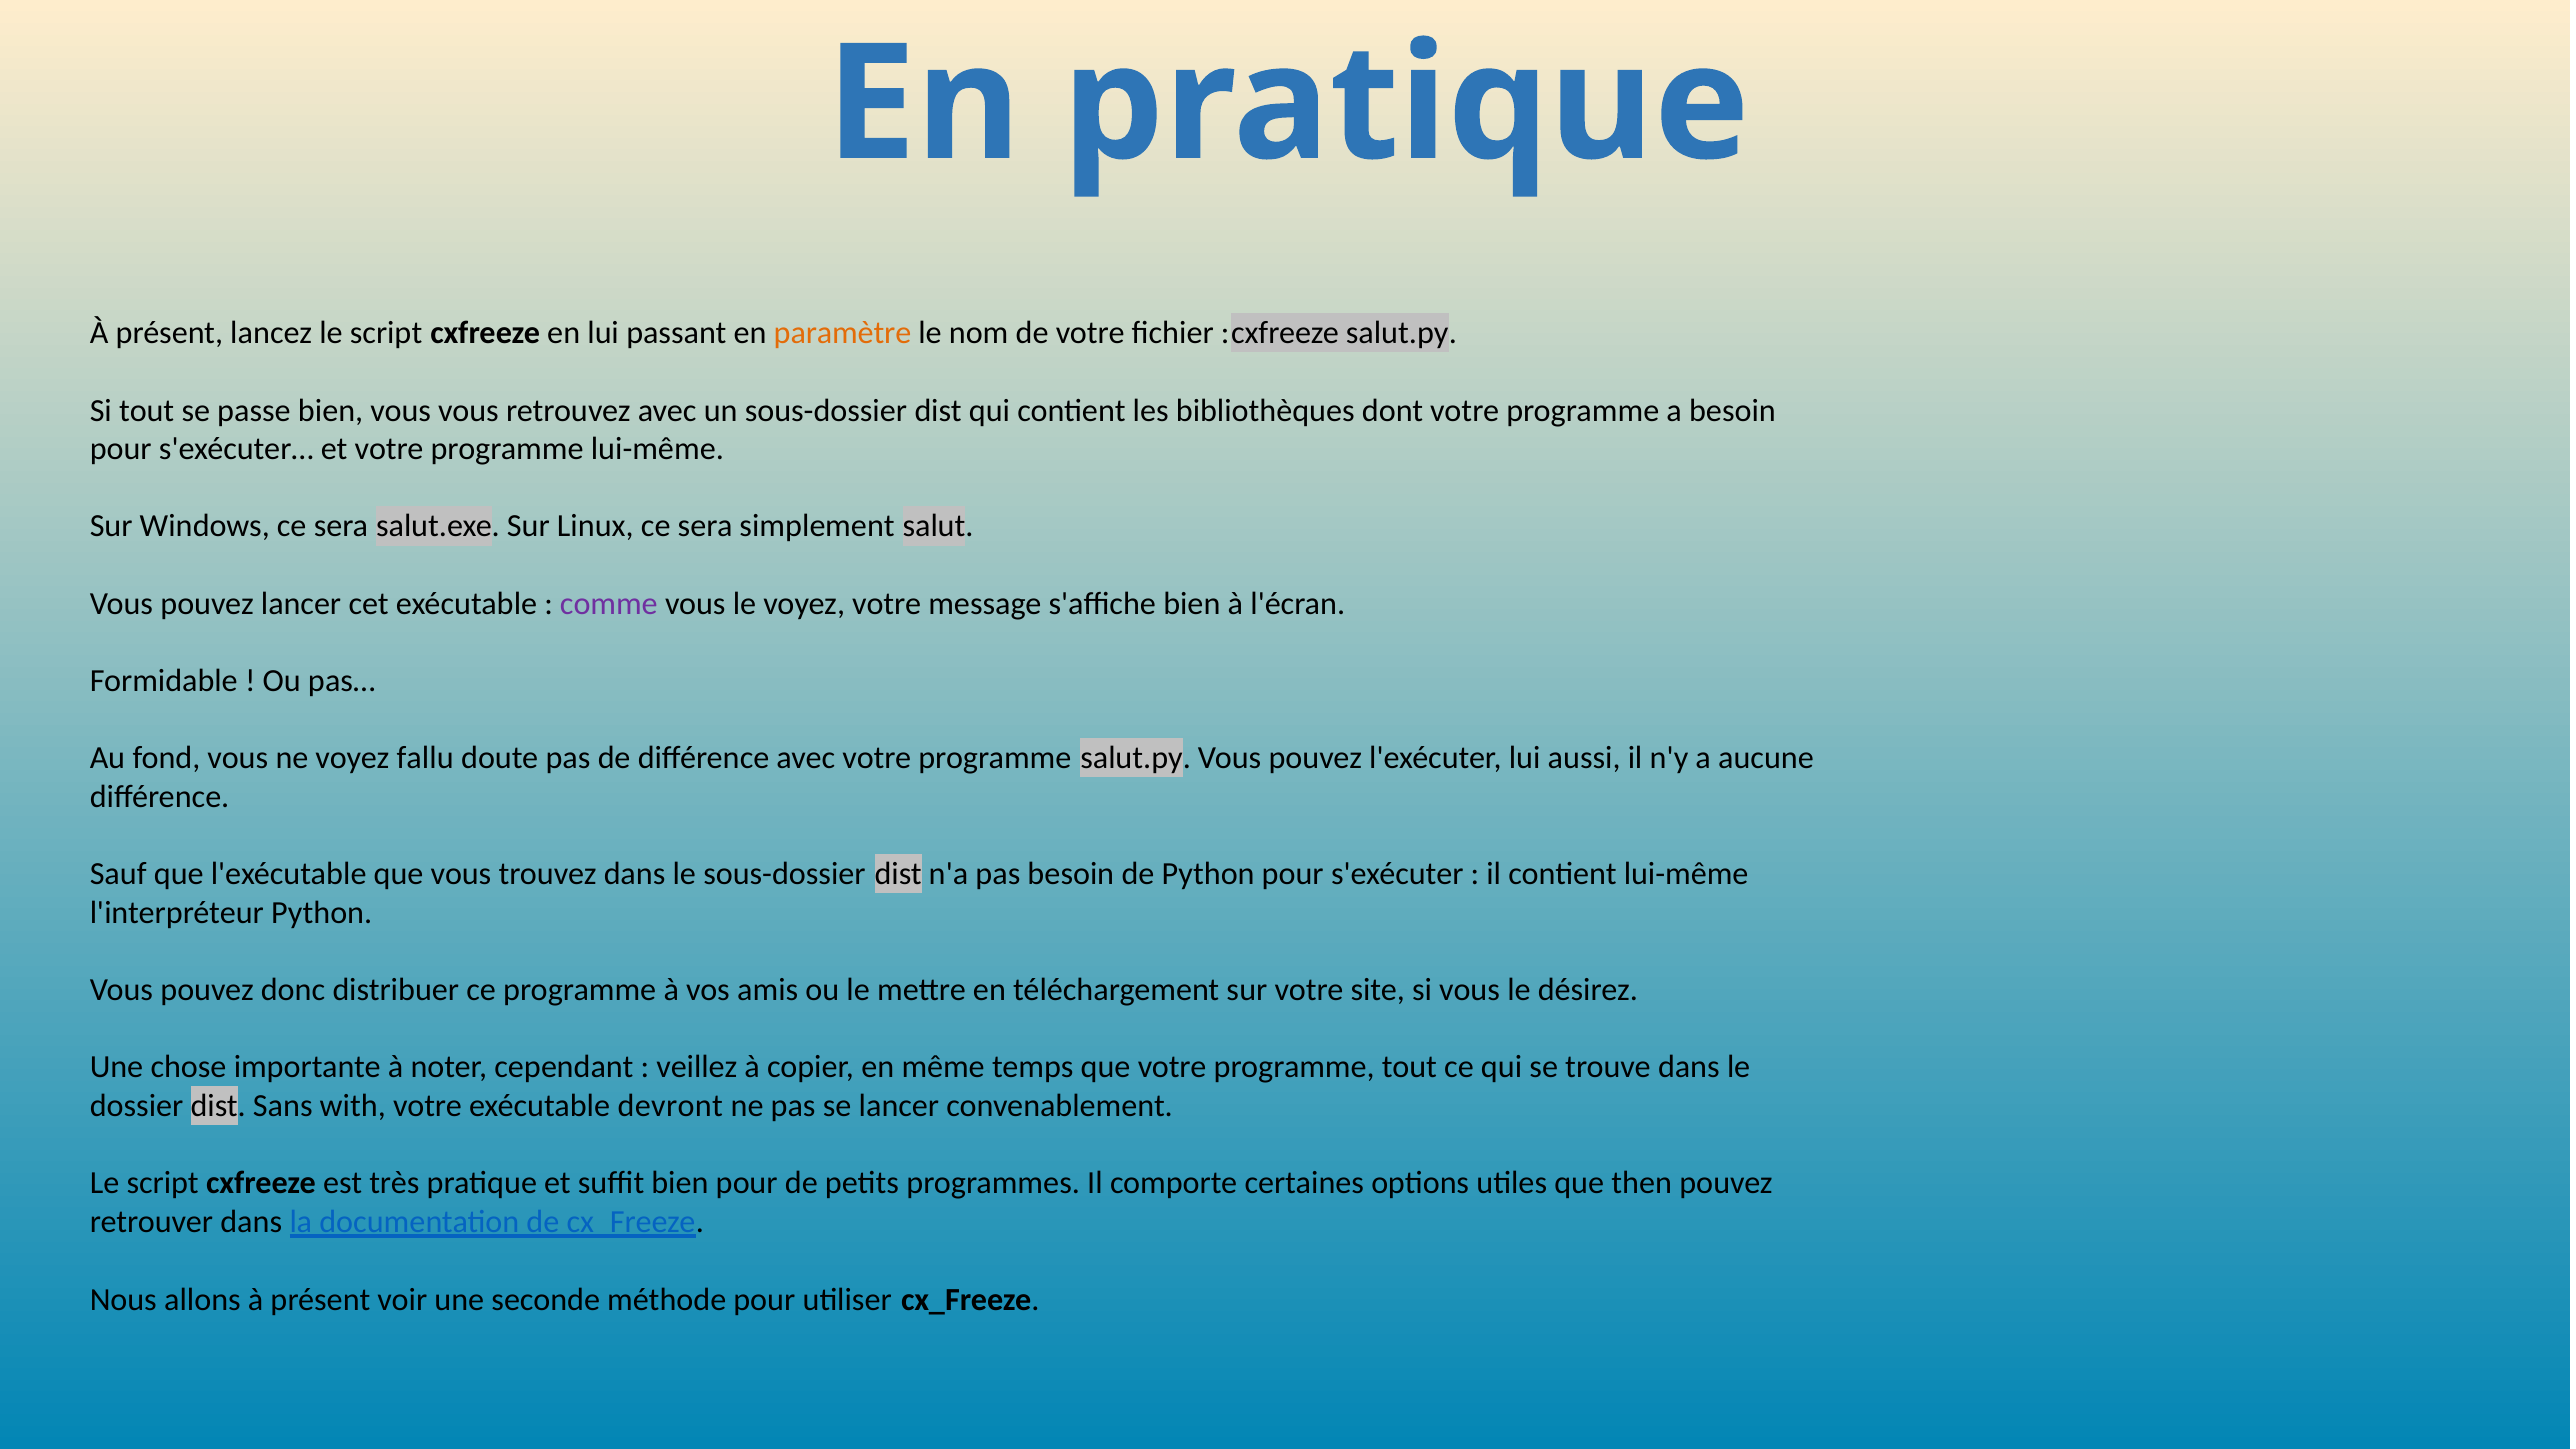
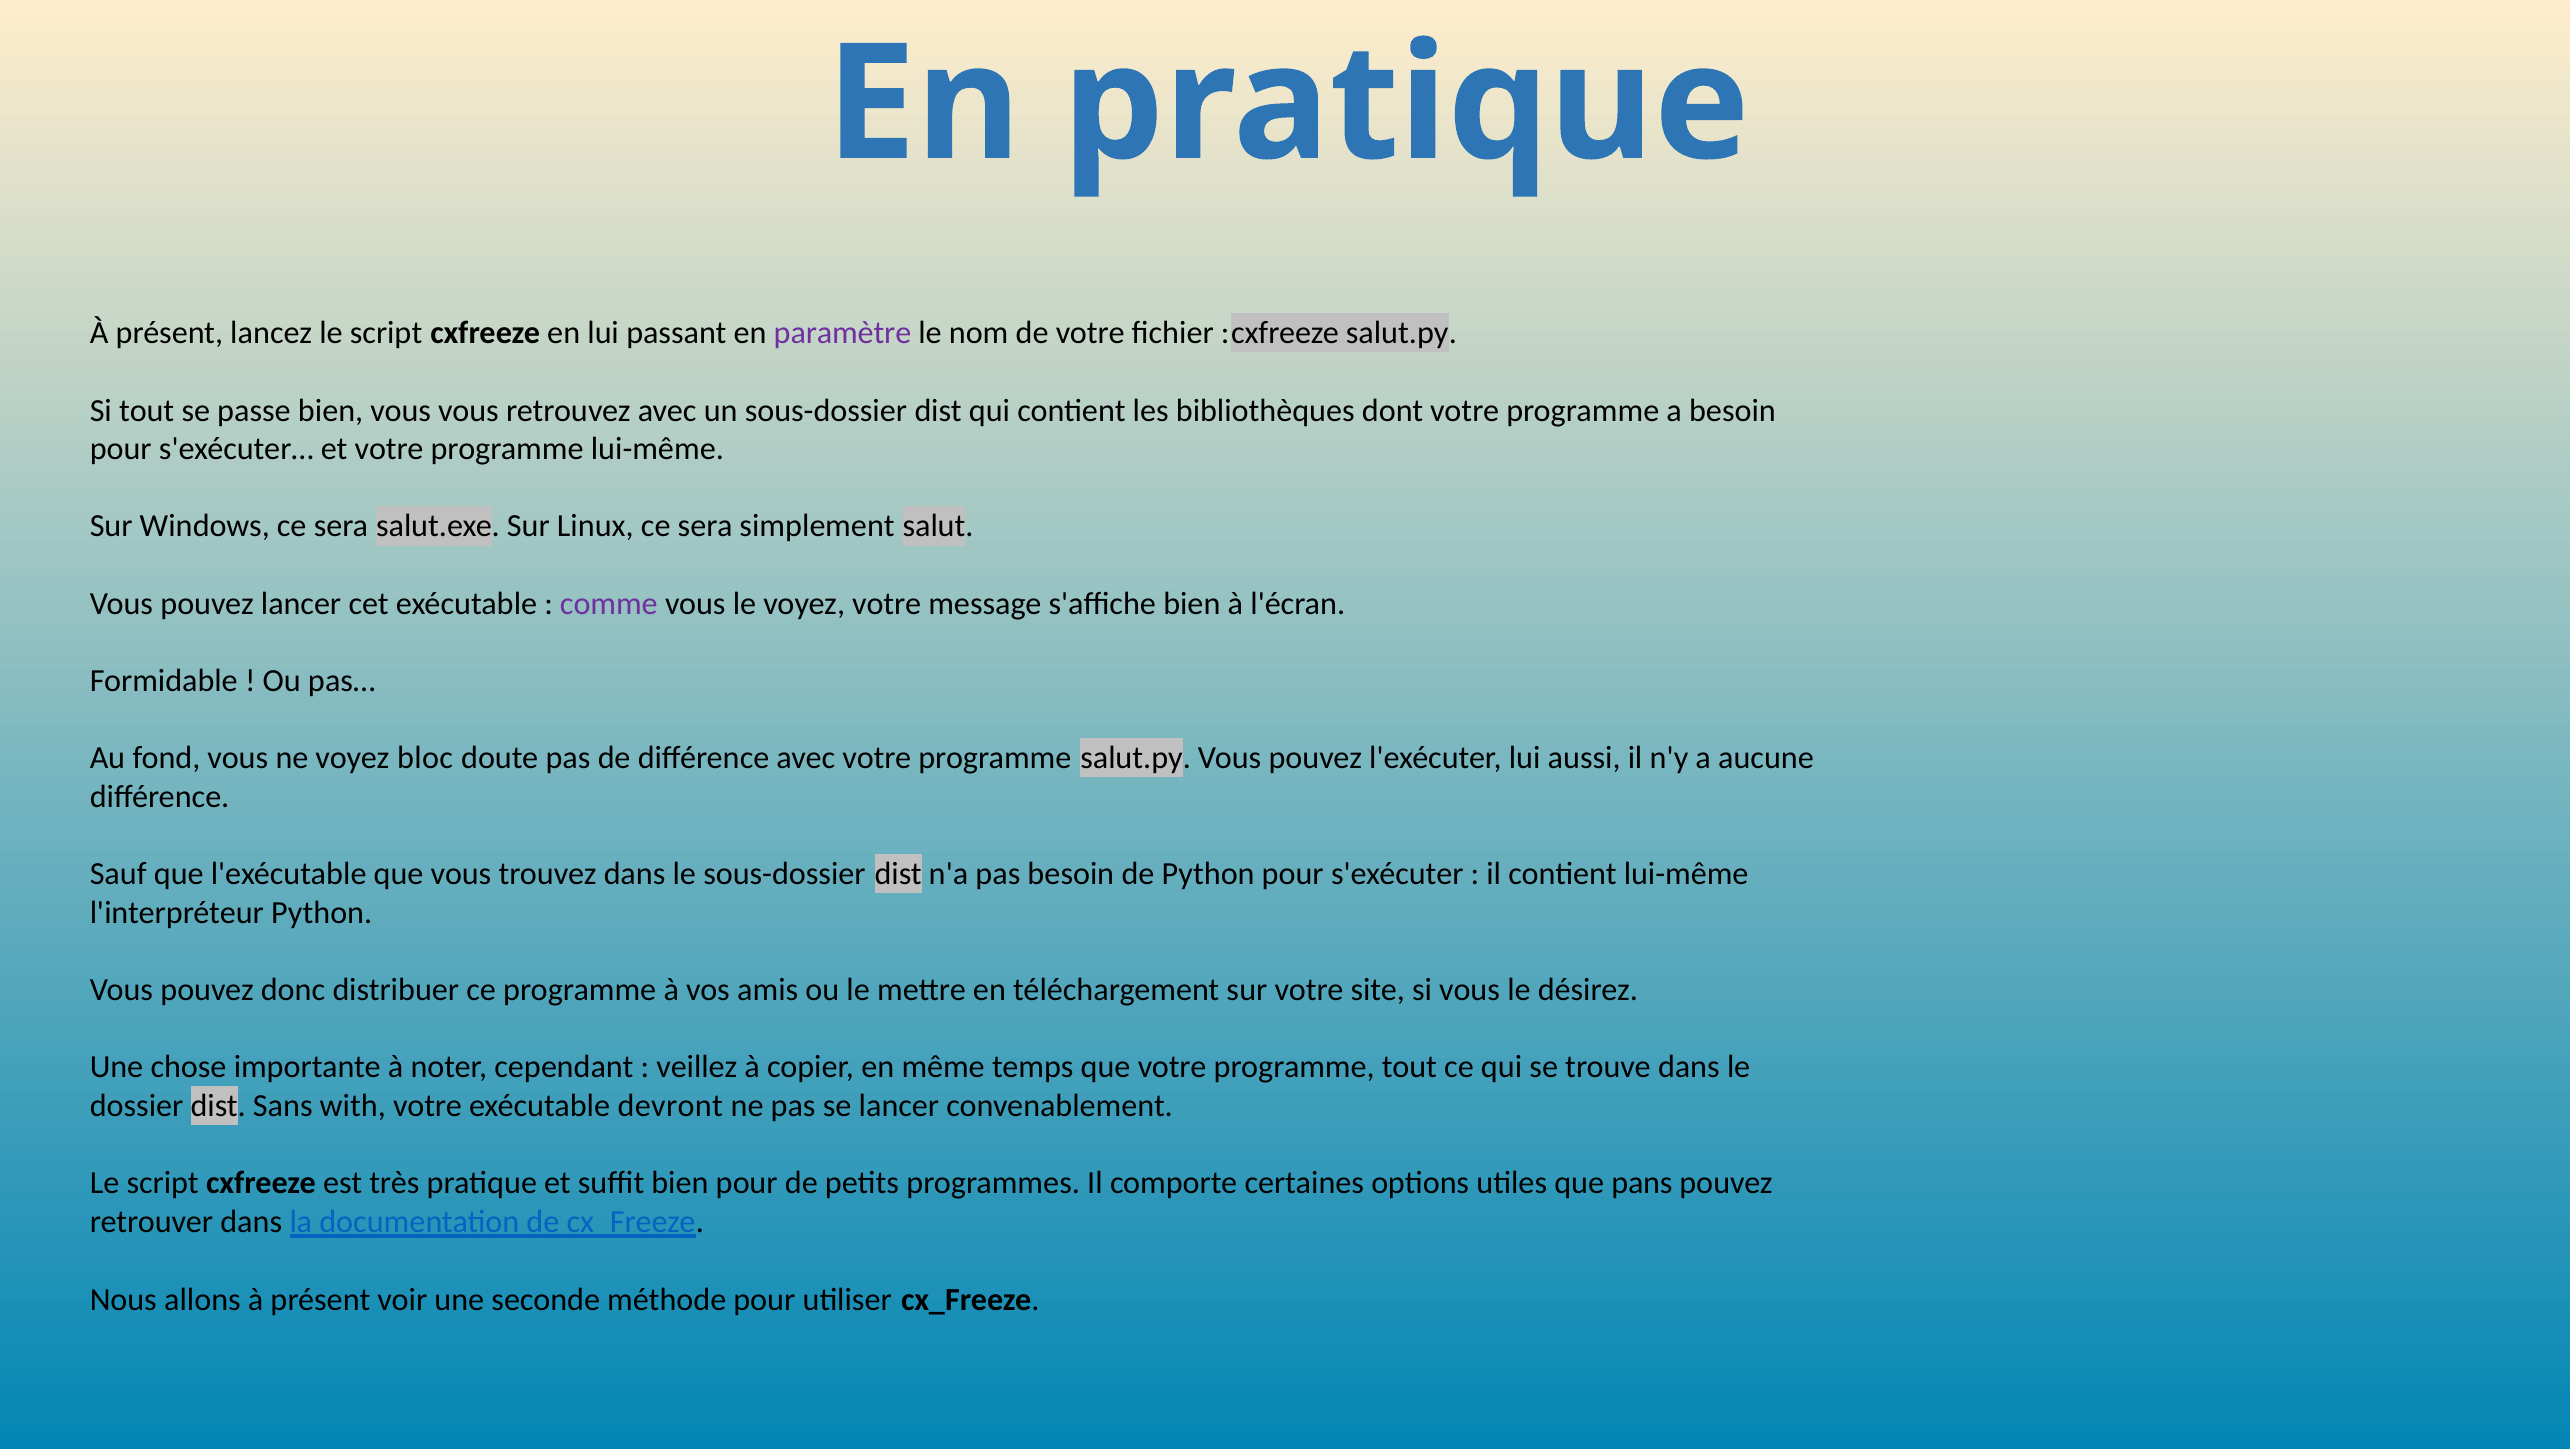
paramètre colour: orange -> purple
fallu: fallu -> bloc
then: then -> pans
